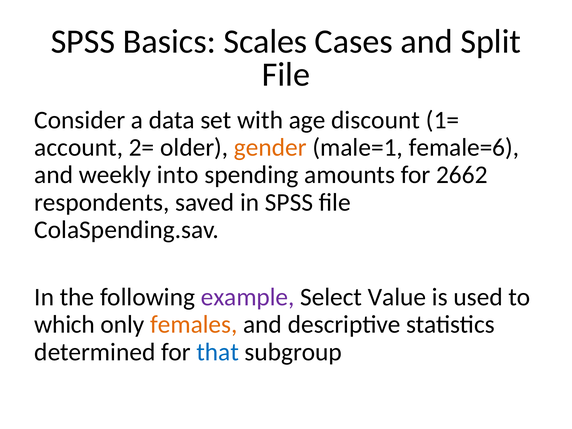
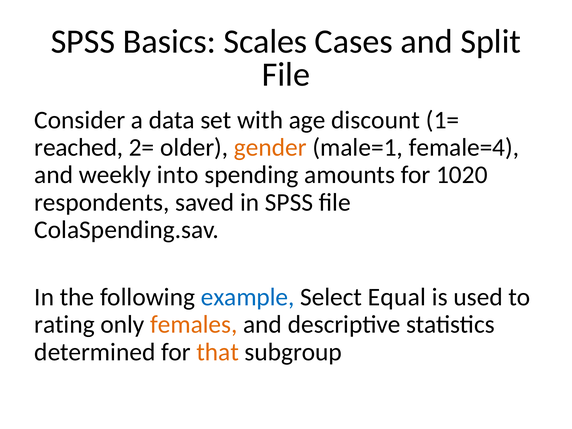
account: account -> reached
female=6: female=6 -> female=4
2662: 2662 -> 1020
example colour: purple -> blue
Value: Value -> Equal
which: which -> rating
that colour: blue -> orange
